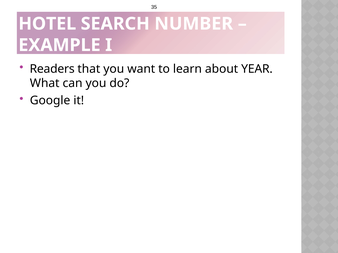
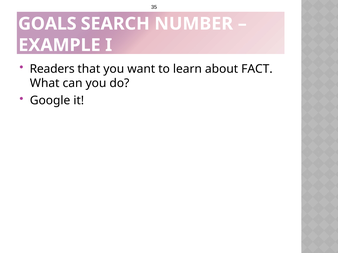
HOTEL: HOTEL -> GOALS
YEAR: YEAR -> FACT
